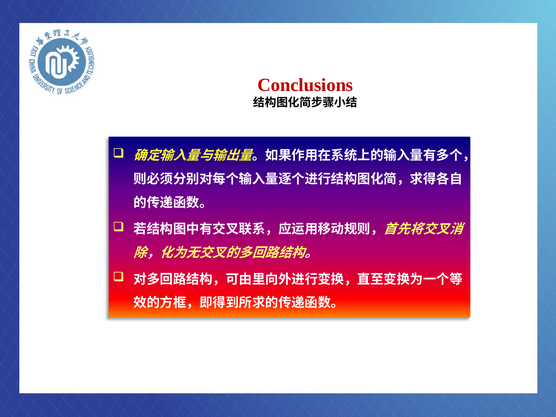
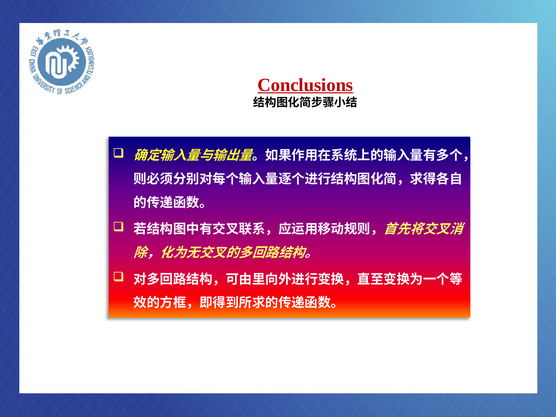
Conclusions underline: none -> present
